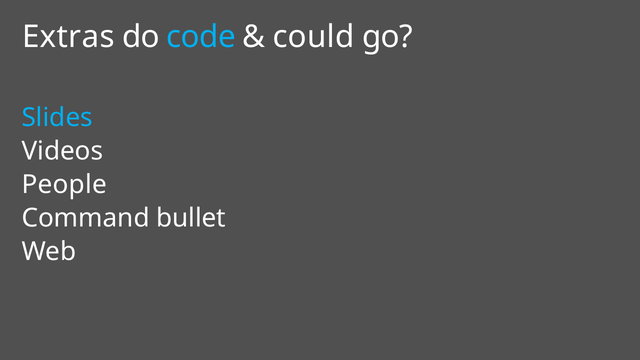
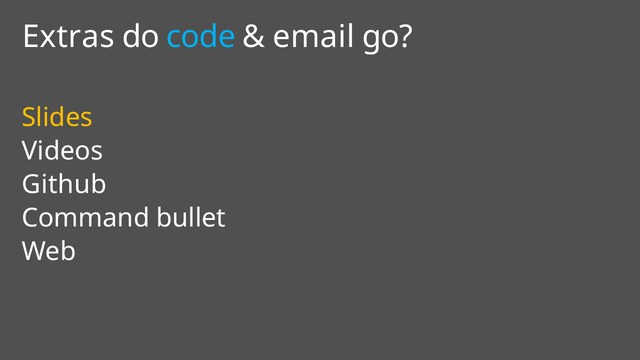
could: could -> email
Slides colour: light blue -> yellow
People: People -> Github
